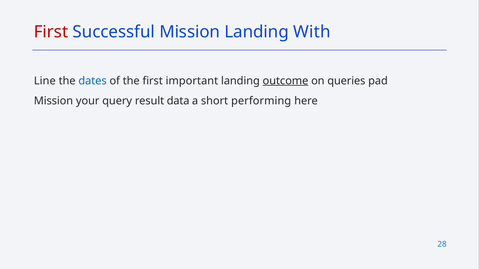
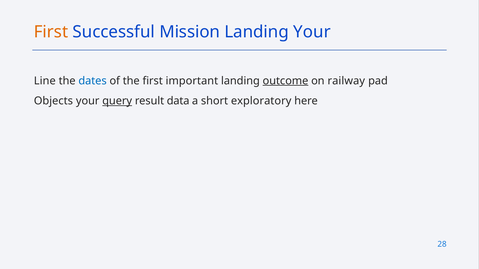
First at (51, 32) colour: red -> orange
Landing With: With -> Your
queries: queries -> railway
Mission at (53, 101): Mission -> Objects
query underline: none -> present
performing: performing -> exploratory
